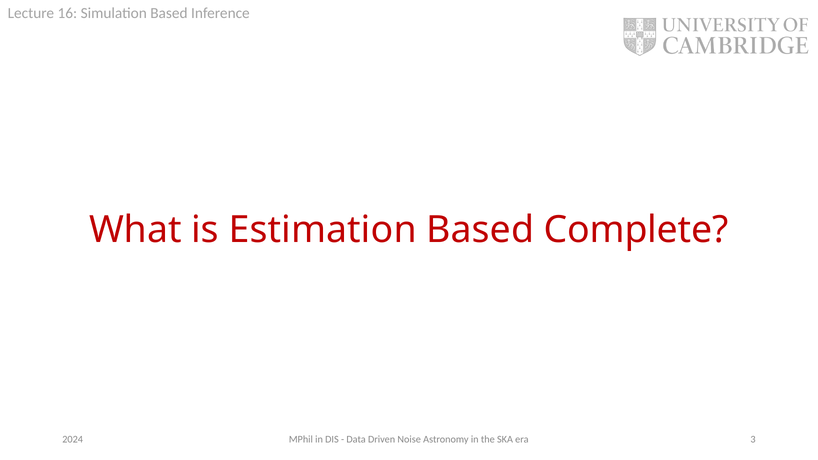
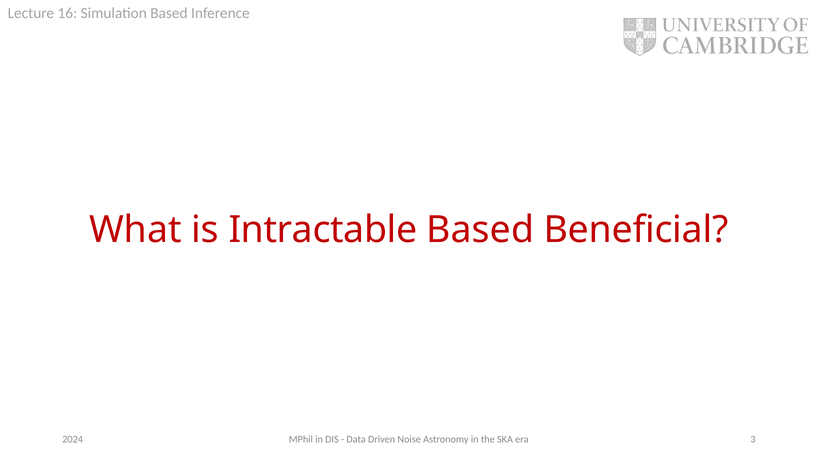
Estimation: Estimation -> Intractable
Complete: Complete -> Beneficial
